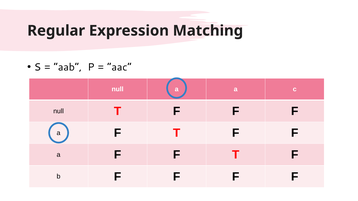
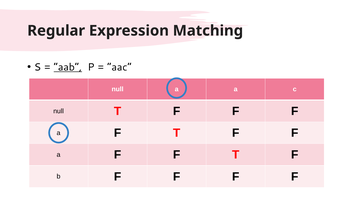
aab underline: none -> present
